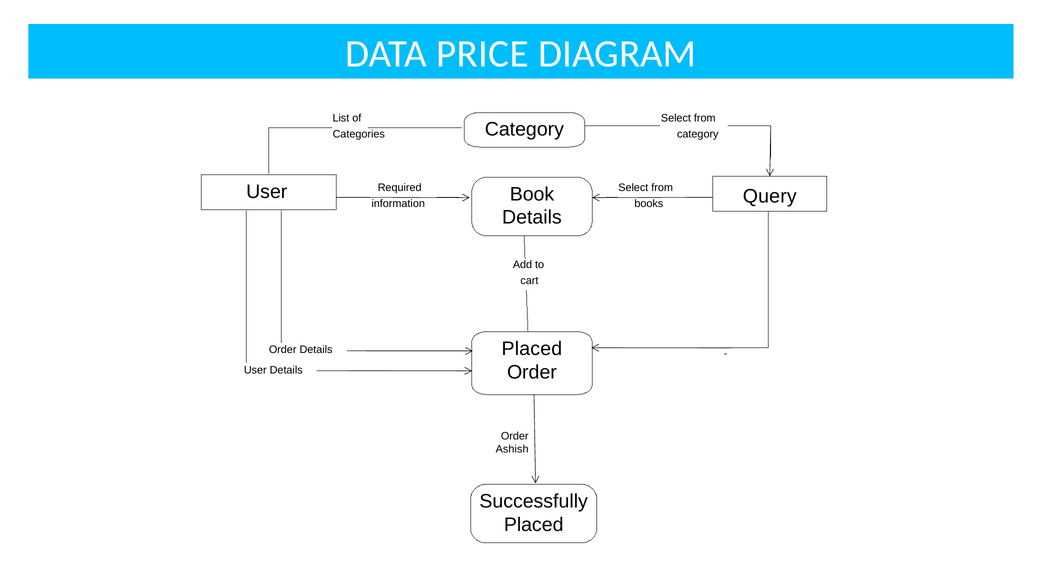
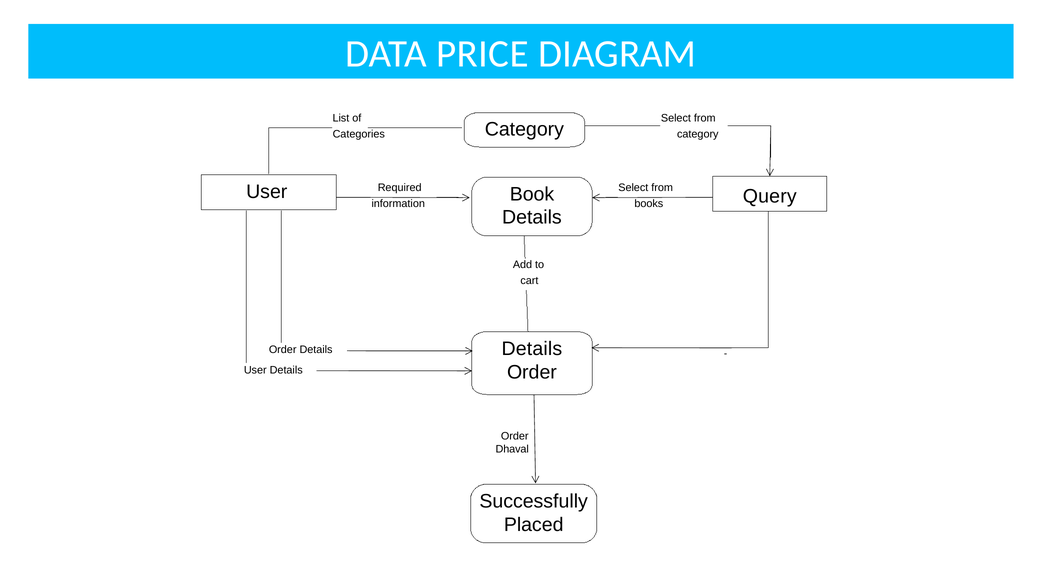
Placed at (532, 349): Placed -> Details
Ashish: Ashish -> Dhaval
